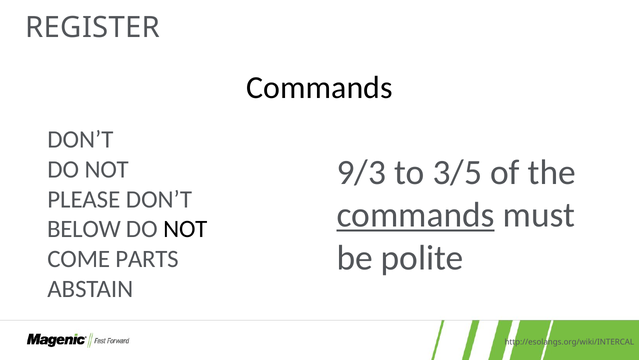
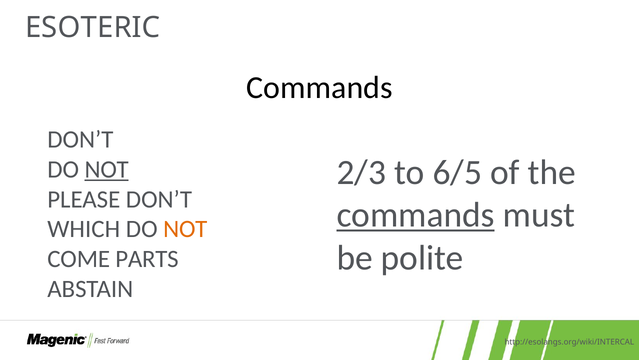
REGISTER: REGISTER -> ESOTERIC
9/3: 9/3 -> 2/3
3/5: 3/5 -> 6/5
NOT at (107, 169) underline: none -> present
BELOW: BELOW -> WHICH
NOT at (185, 229) colour: black -> orange
